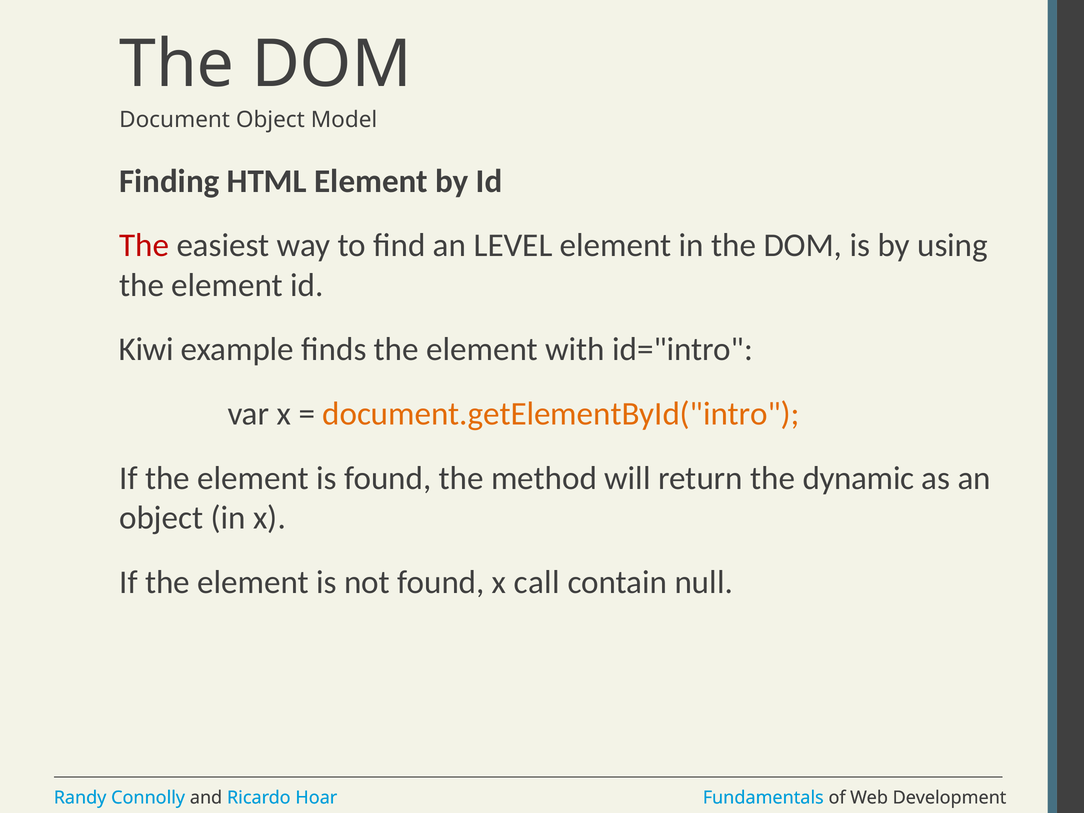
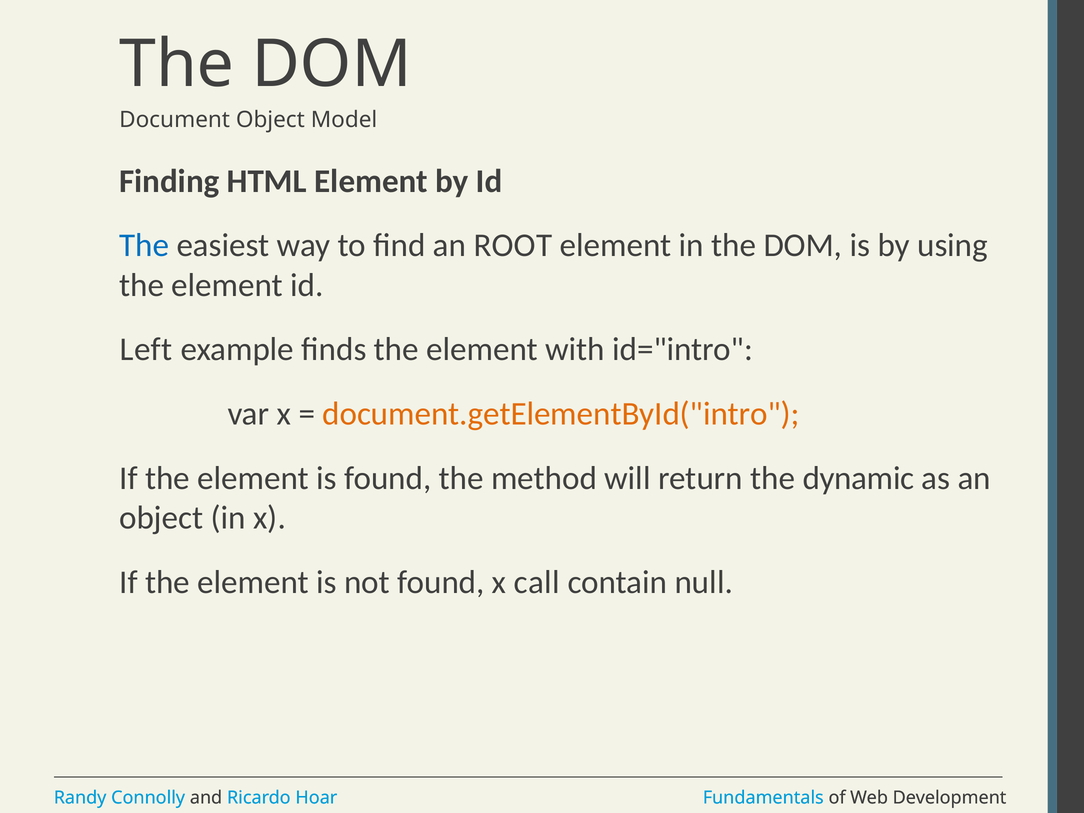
The at (144, 245) colour: red -> blue
LEVEL: LEVEL -> ROOT
Kiwi: Kiwi -> Left
